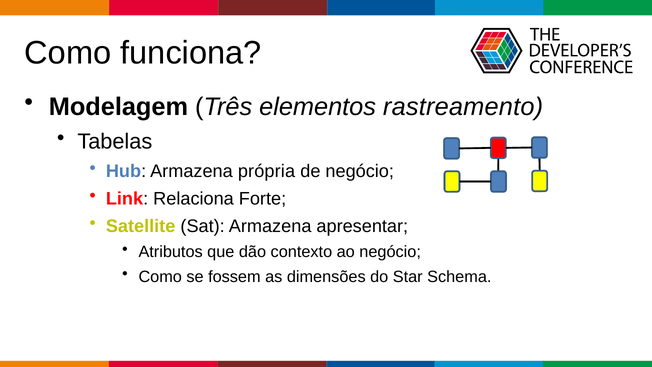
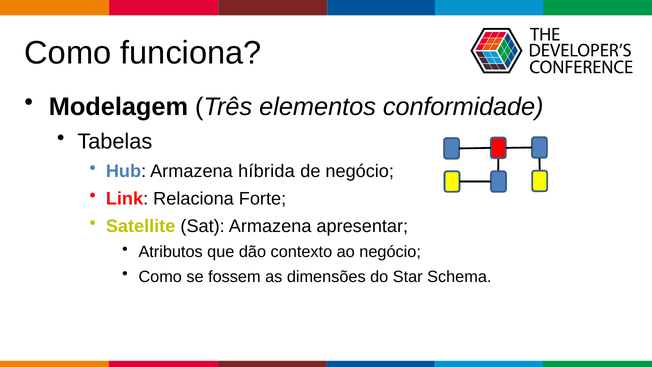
rastreamento: rastreamento -> conformidade
própria: própria -> híbrida
